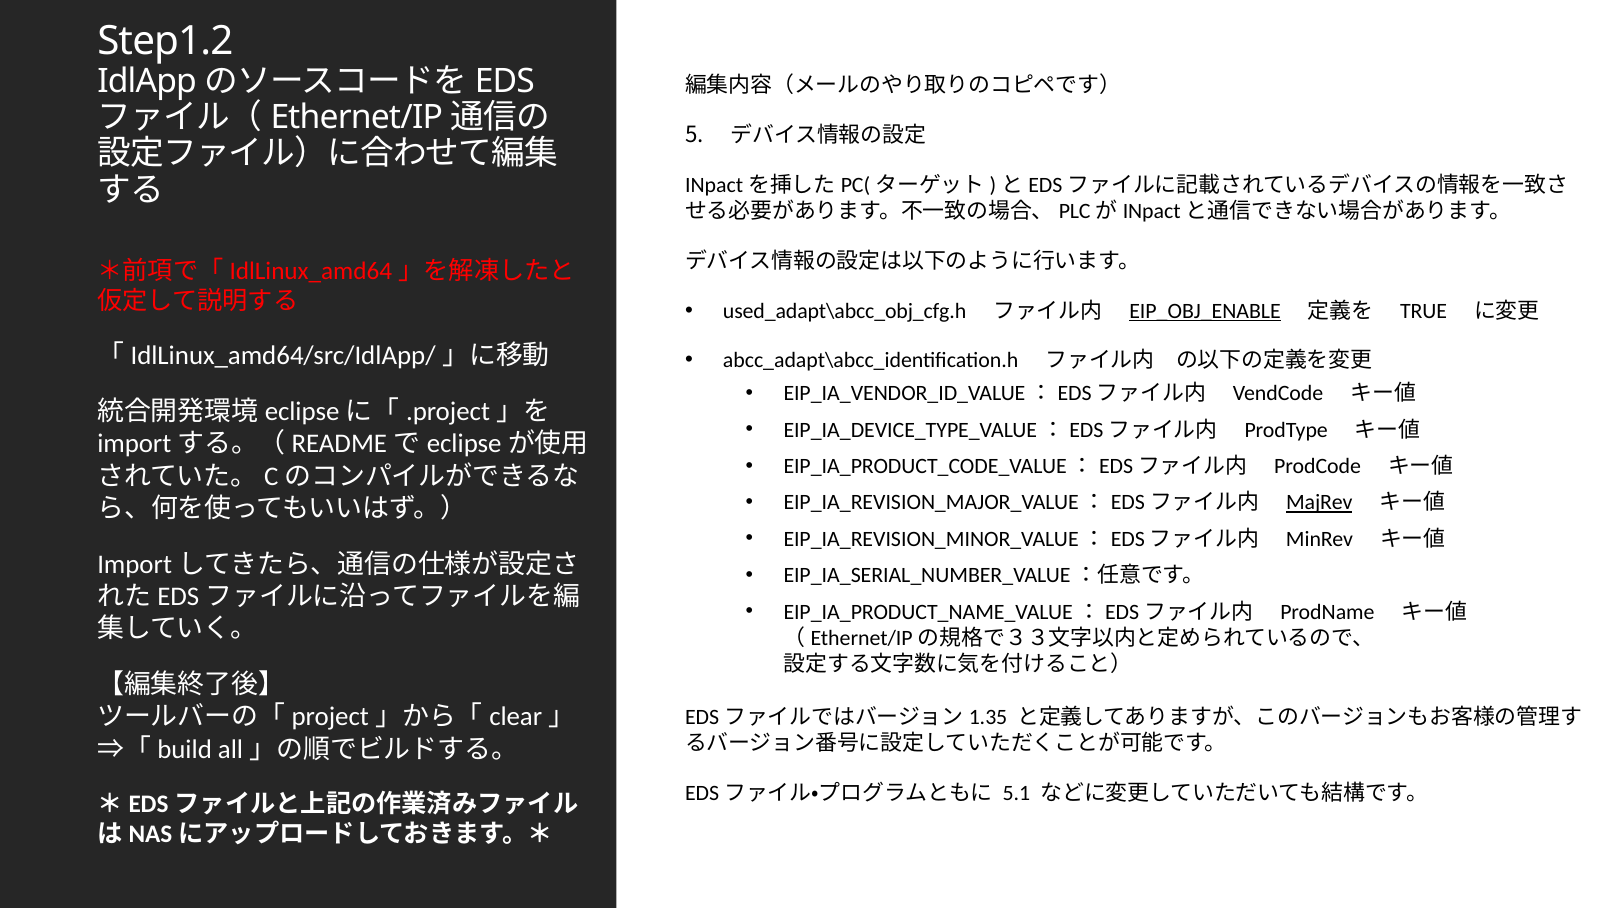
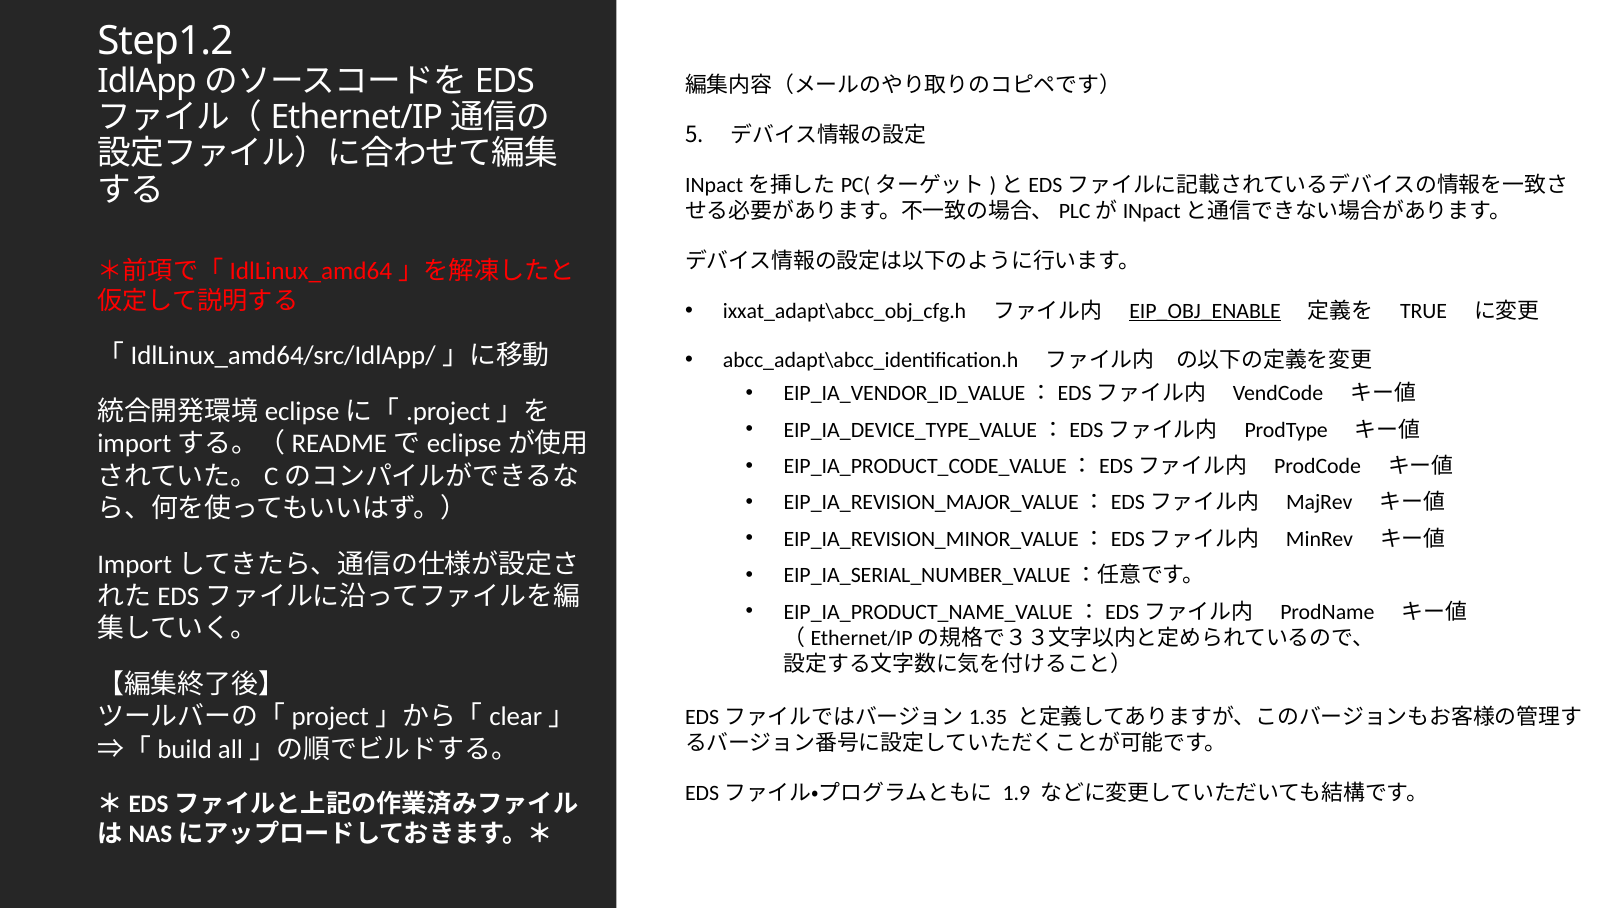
used_adapt\abcc_obj_cfg.h: used_adapt\abcc_obj_cfg.h -> ixxat_adapt\abcc_obj_cfg.h
MajRev underline: present -> none
5.1: 5.1 -> 1.9
